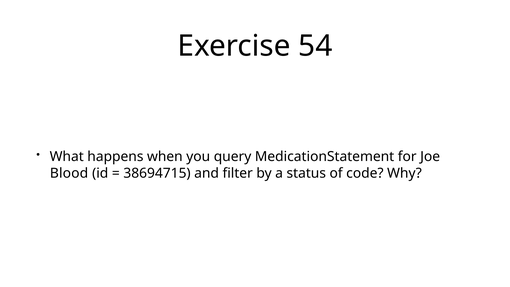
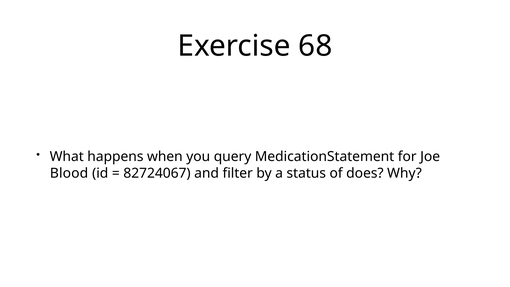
54: 54 -> 68
38694715: 38694715 -> 82724067
code: code -> does
